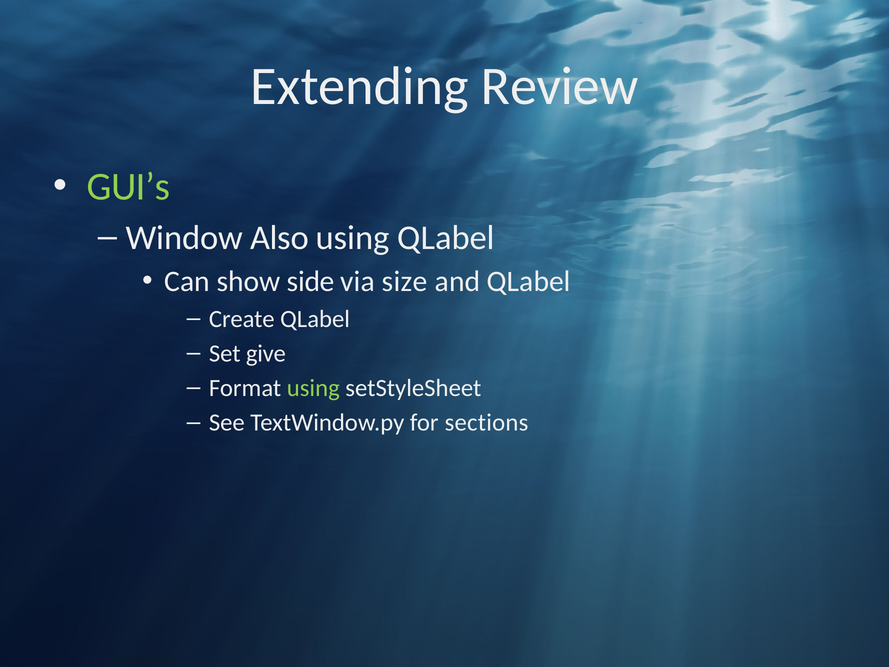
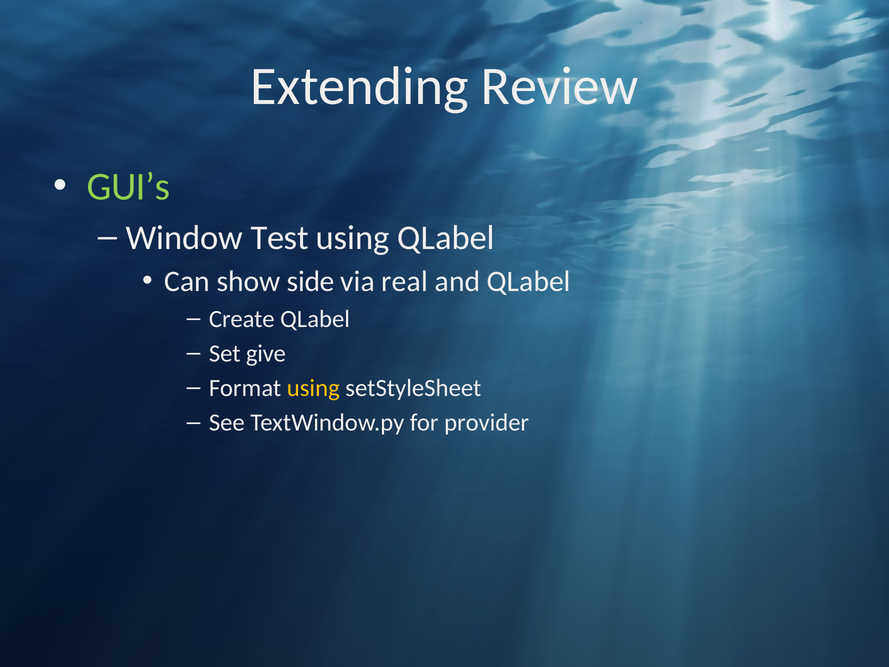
Also: Also -> Test
size: size -> real
using at (313, 388) colour: light green -> yellow
sections: sections -> provider
